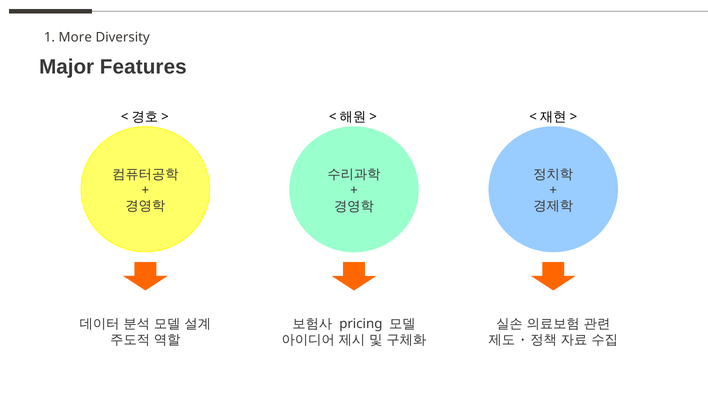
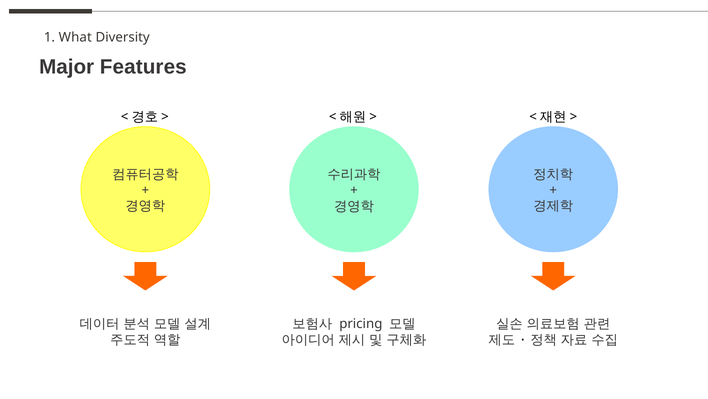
More: More -> What
